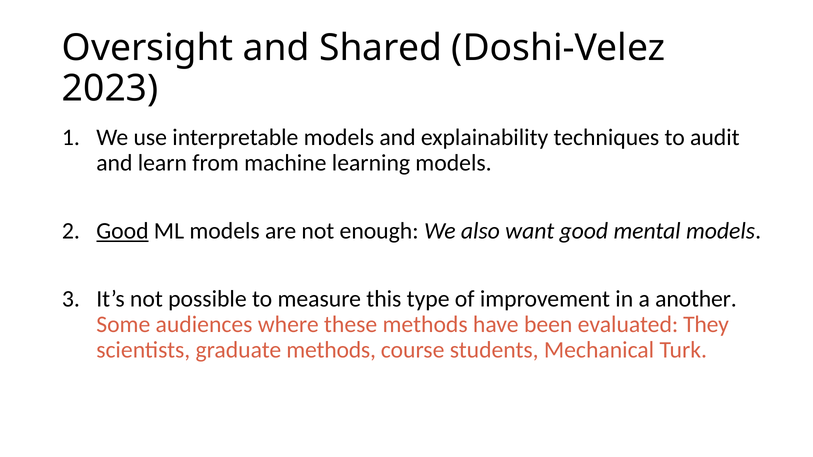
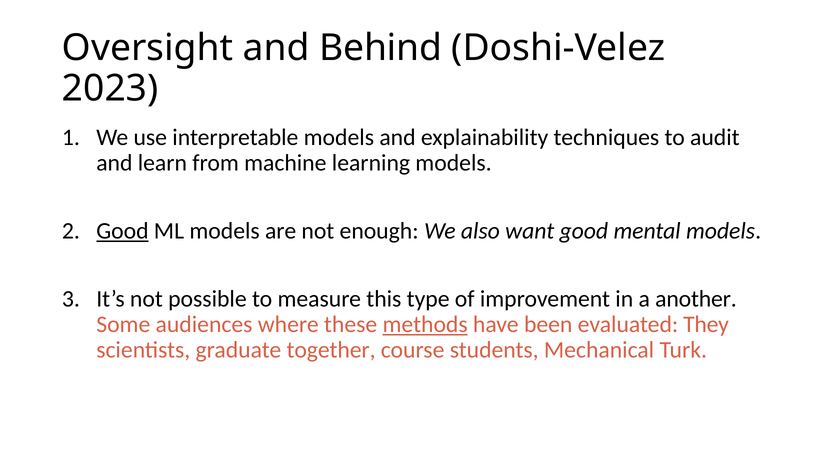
Shared: Shared -> Behind
methods at (425, 325) underline: none -> present
graduate methods: methods -> together
